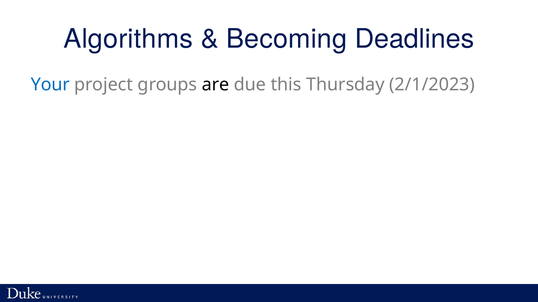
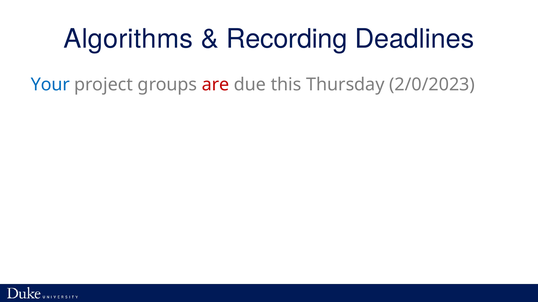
Becoming: Becoming -> Recording
are colour: black -> red
2/1/2023: 2/1/2023 -> 2/0/2023
